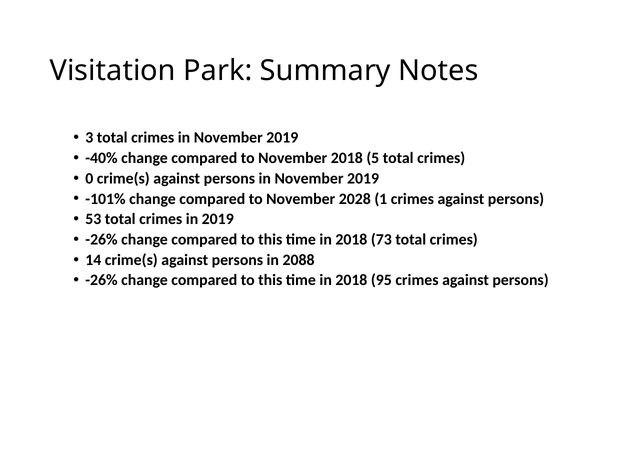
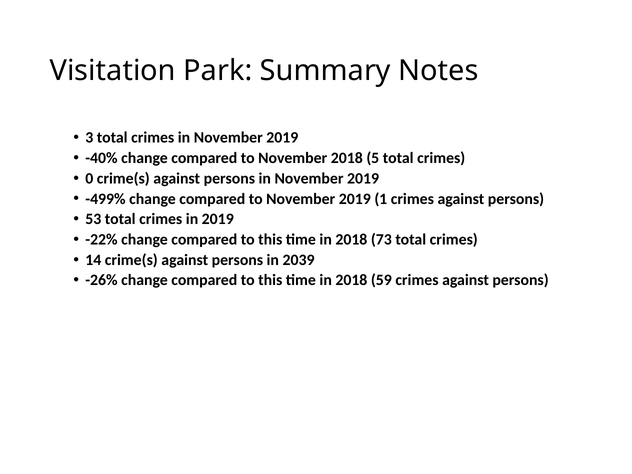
-101%: -101% -> -499%
to November 2028: 2028 -> 2019
-26% at (101, 240): -26% -> -22%
2088: 2088 -> 2039
95: 95 -> 59
